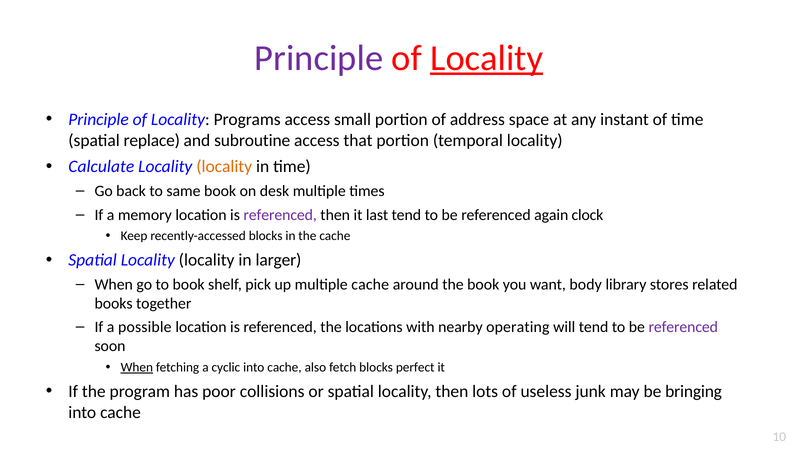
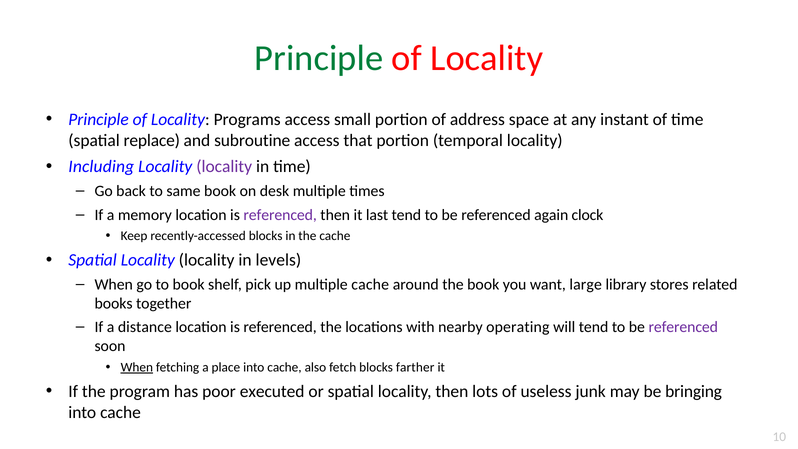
Principle at (319, 58) colour: purple -> green
Locality at (487, 58) underline: present -> none
Calculate: Calculate -> Including
locality at (224, 167) colour: orange -> purple
larger: larger -> levels
body: body -> large
possible: possible -> distance
cyclic: cyclic -> place
perfect: perfect -> farther
collisions: collisions -> executed
